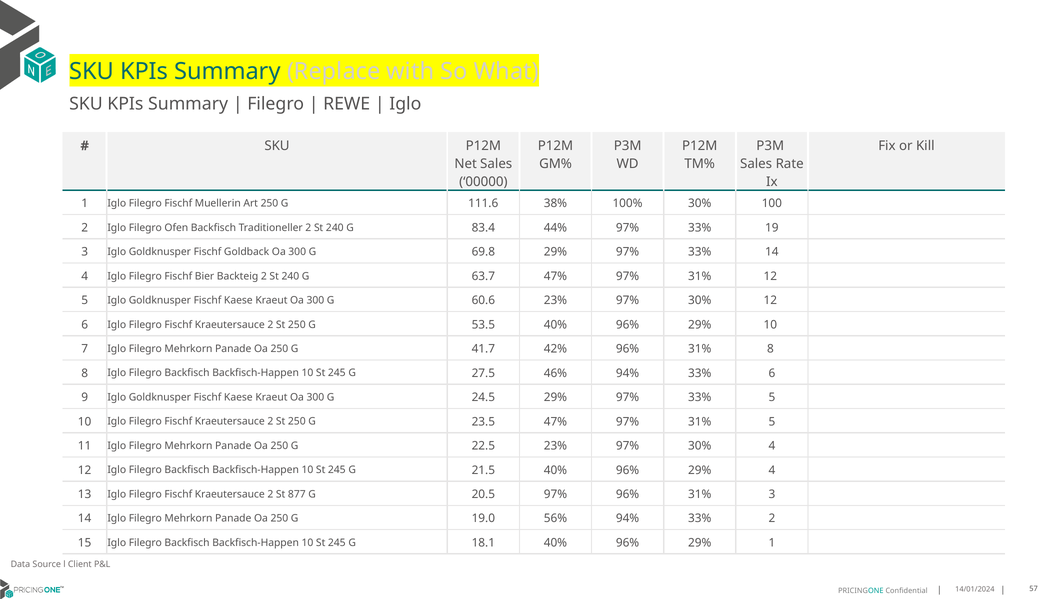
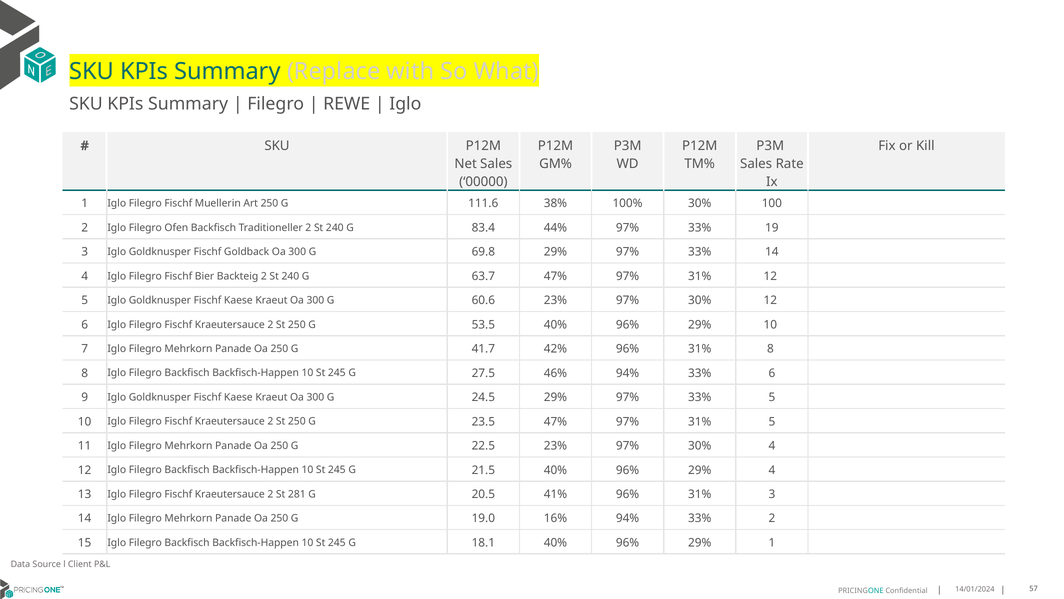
877: 877 -> 281
20.5 97%: 97% -> 41%
56%: 56% -> 16%
